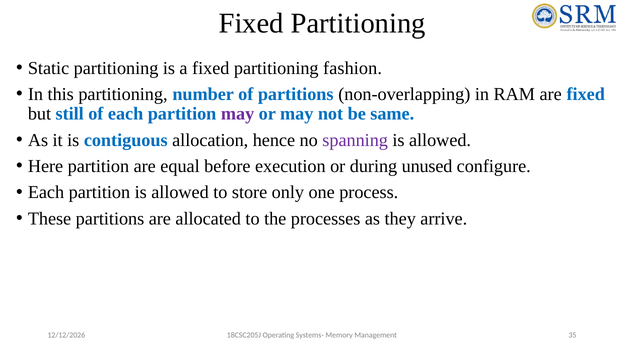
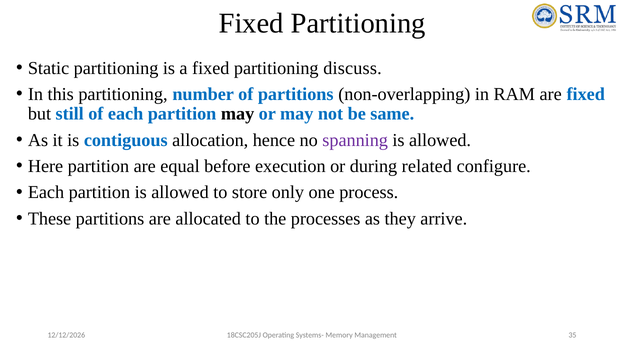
fashion: fashion -> discuss
may at (238, 114) colour: purple -> black
unused: unused -> related
